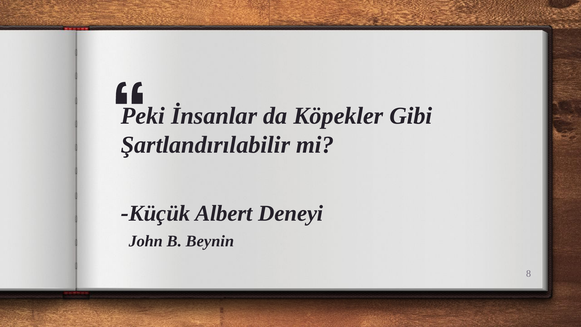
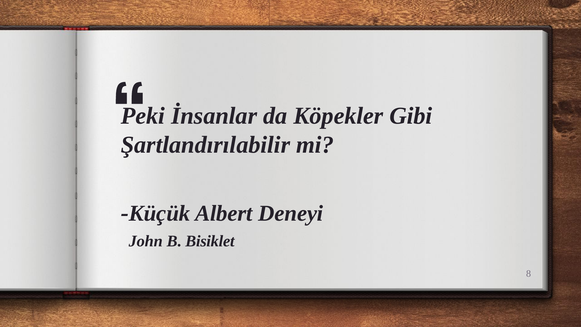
Beynin: Beynin -> Bisiklet
